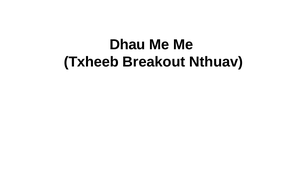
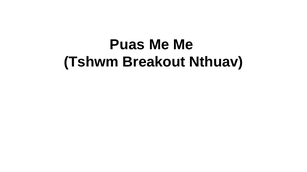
Dhau: Dhau -> Puas
Txheeb: Txheeb -> Tshwm
